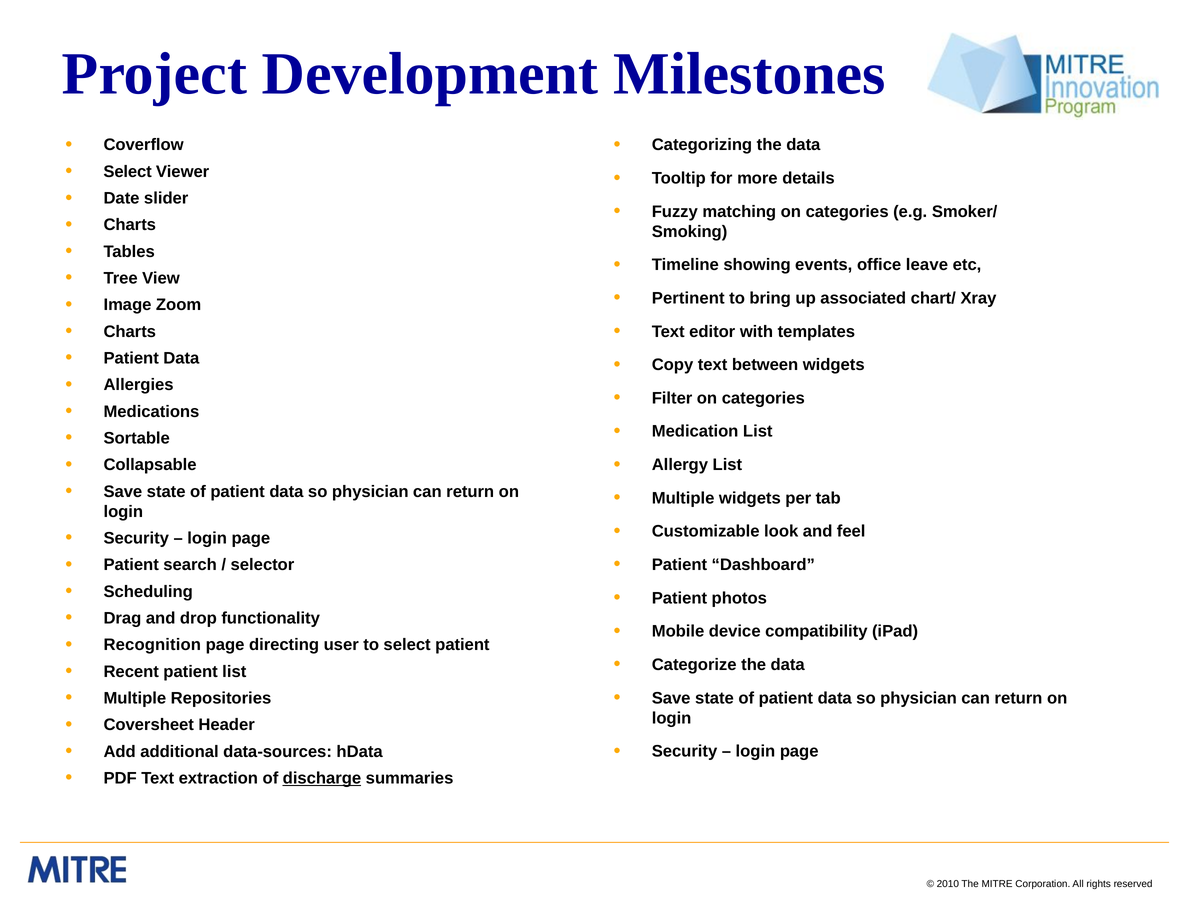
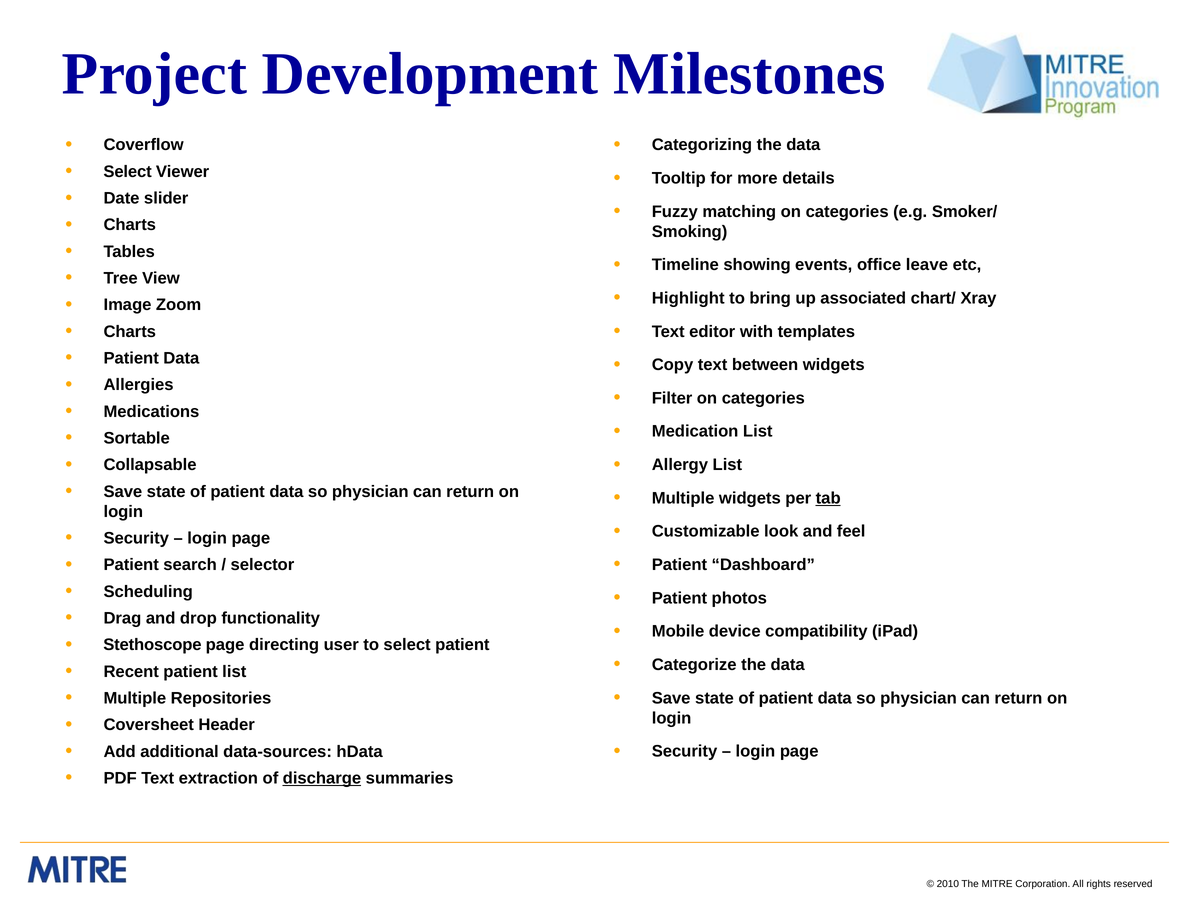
Pertinent: Pertinent -> Highlight
tab underline: none -> present
Recognition: Recognition -> Stethoscope
